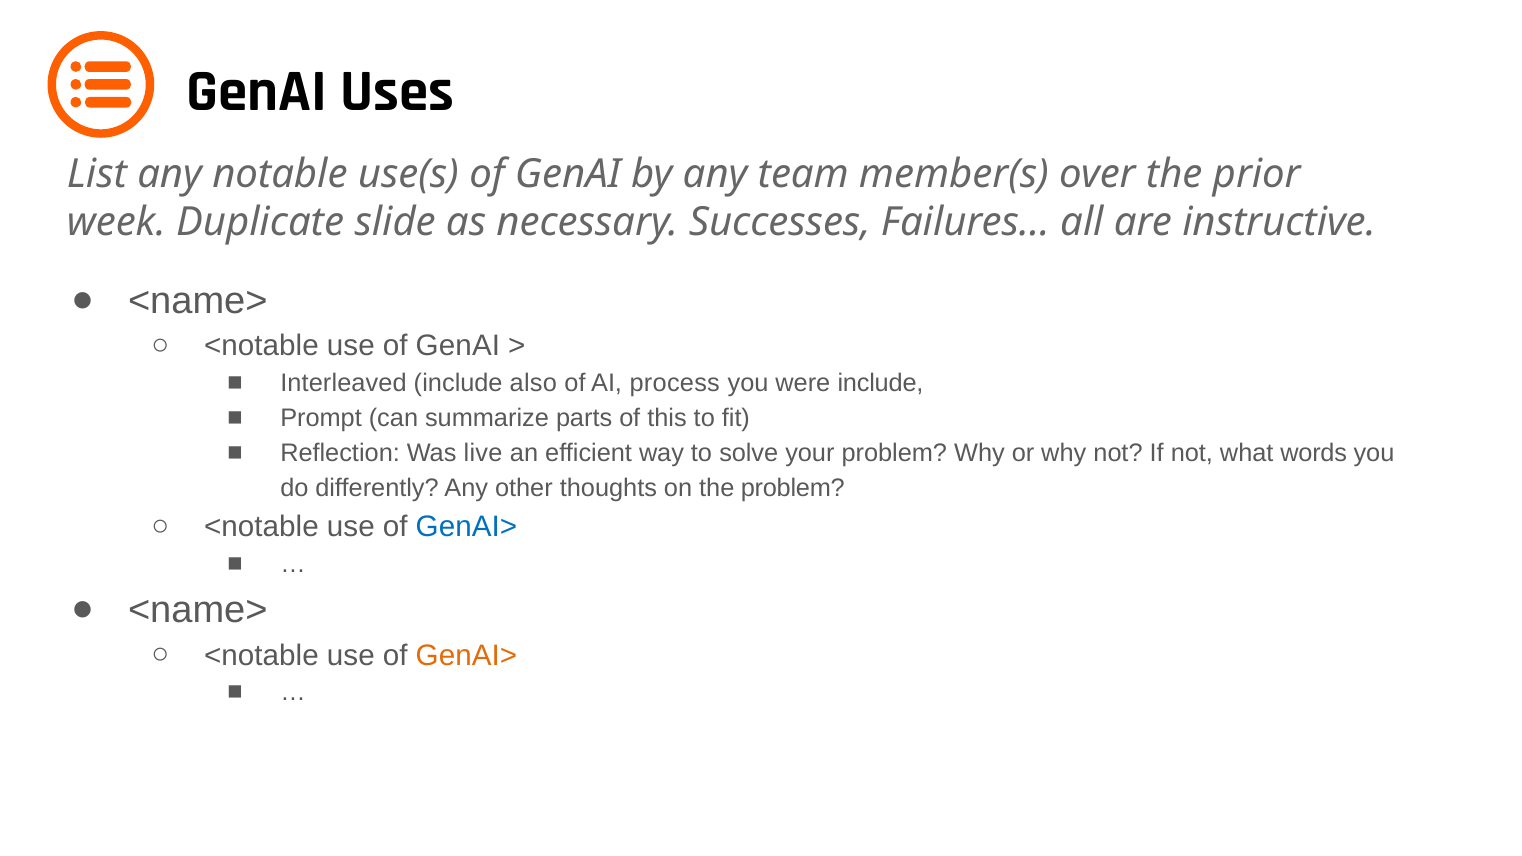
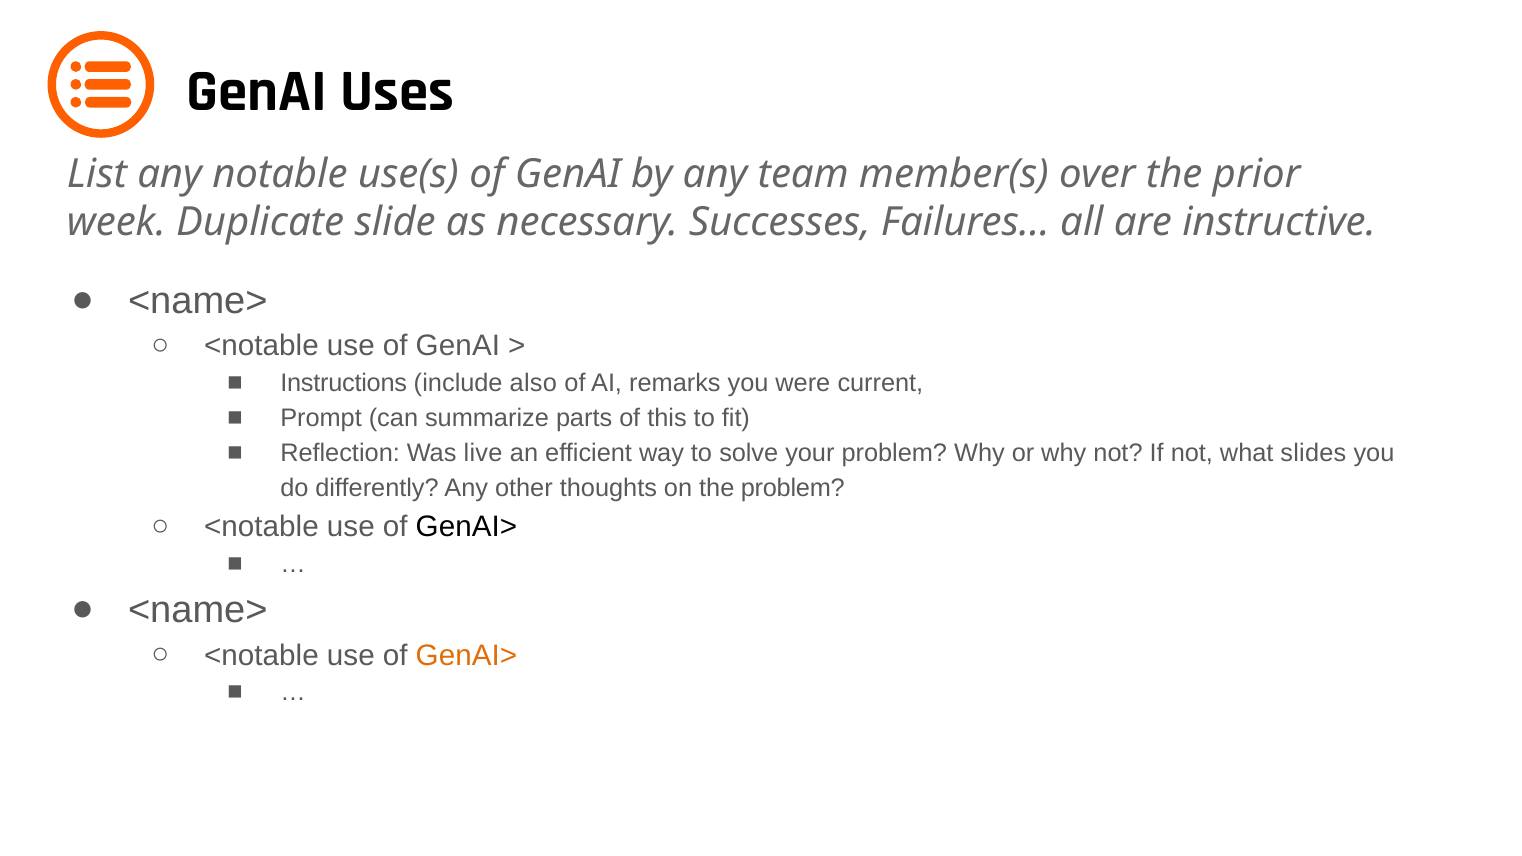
Interleaved: Interleaved -> Instructions
process: process -> remarks
were include: include -> current
words: words -> slides
GenAI> at (466, 527) colour: blue -> black
